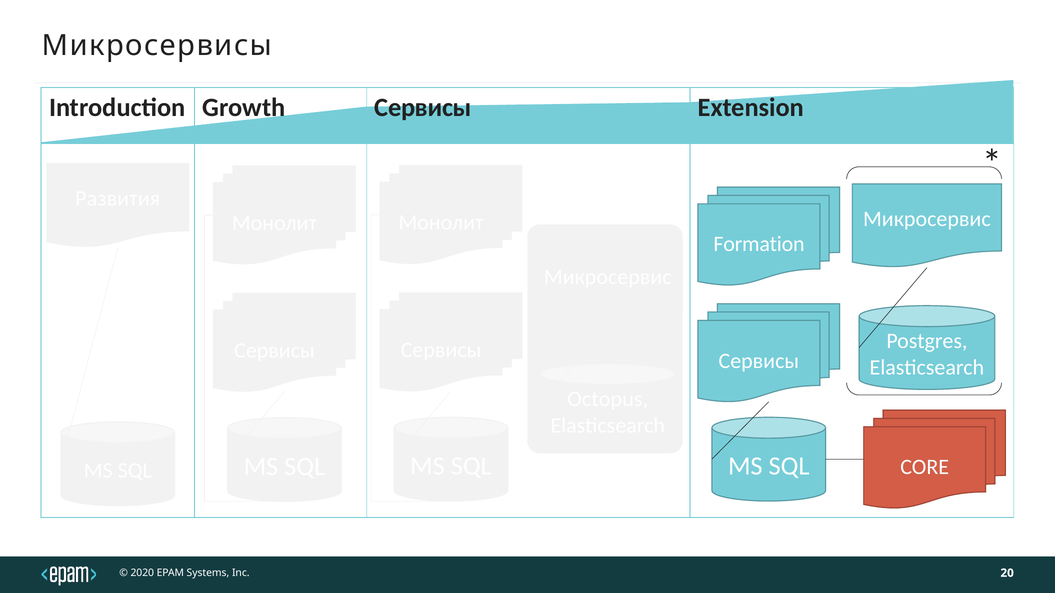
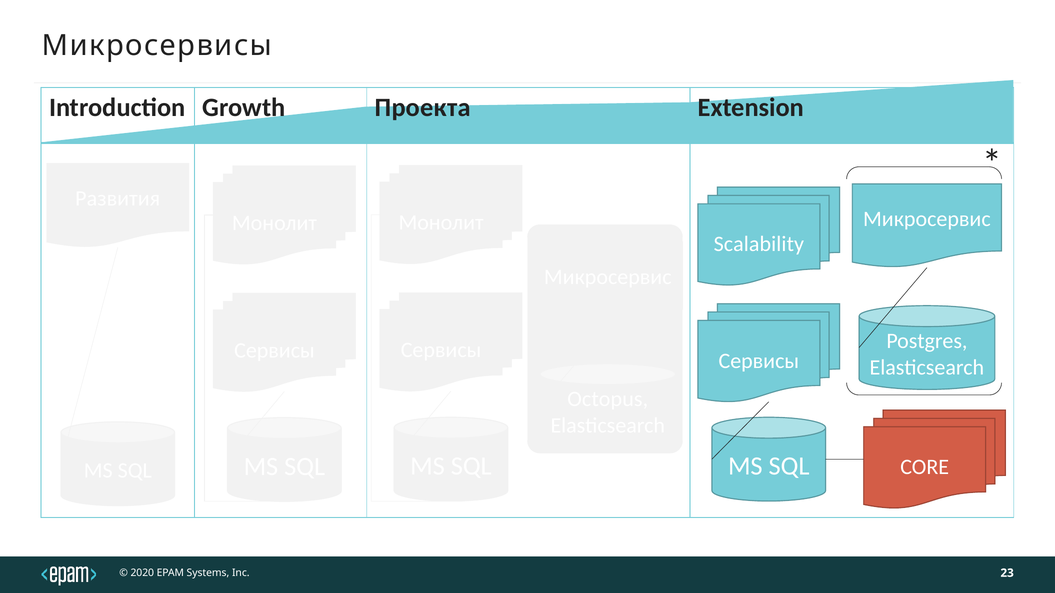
Growth Сервисы: Сервисы -> Проекта
Formation: Formation -> Scalability
20: 20 -> 23
